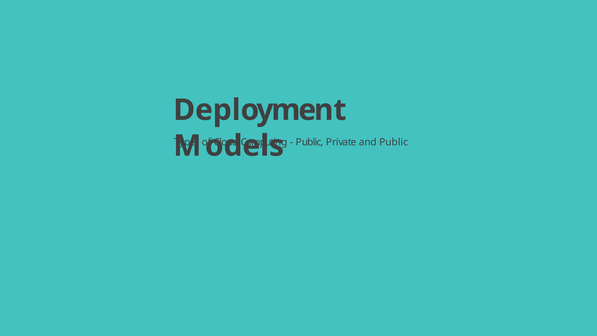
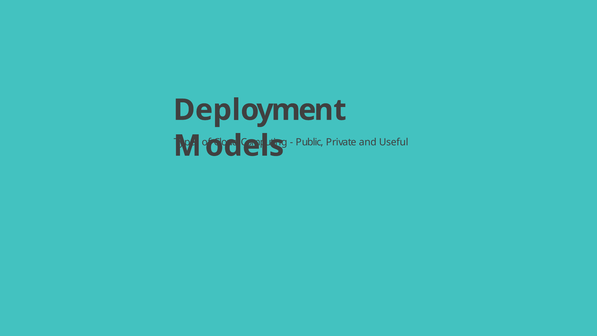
and Public: Public -> Useful
